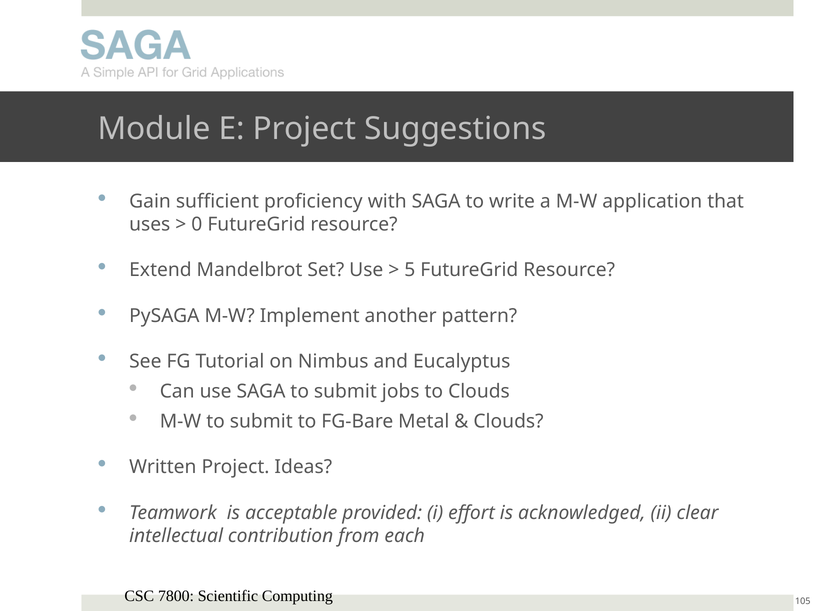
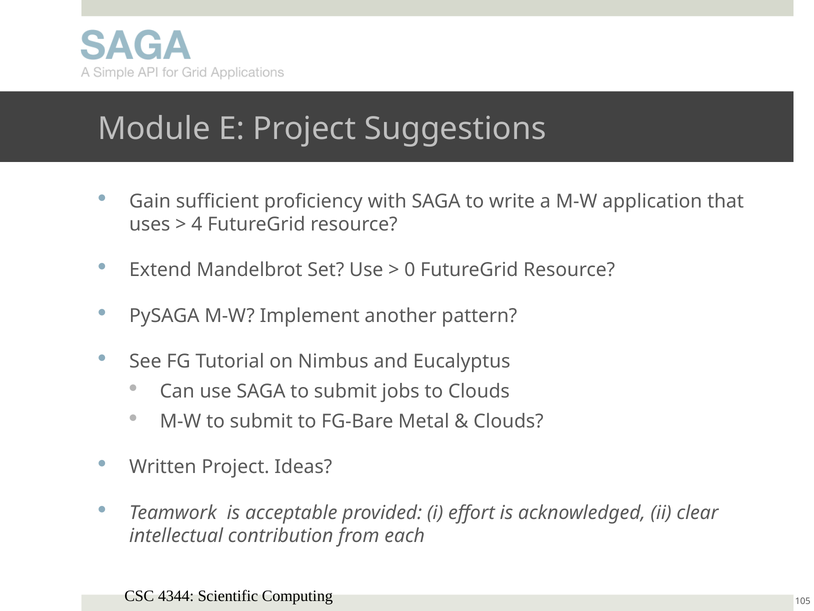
0: 0 -> 4
5: 5 -> 0
7800: 7800 -> 4344
